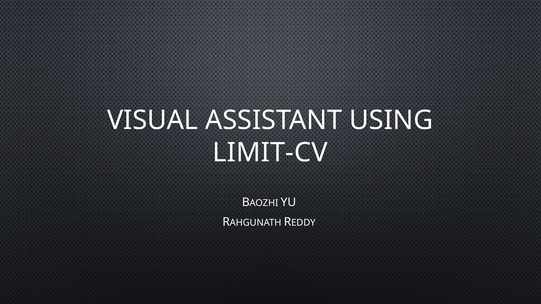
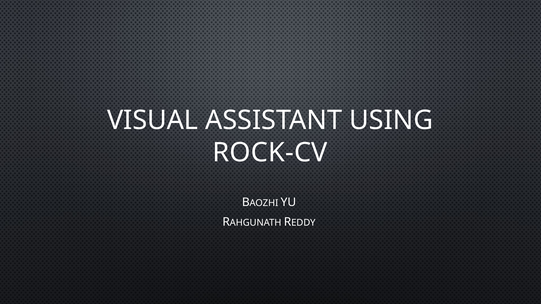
LIMIT-CV: LIMIT-CV -> ROCK-CV
